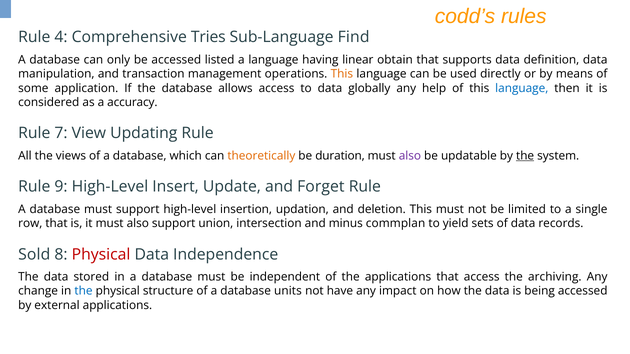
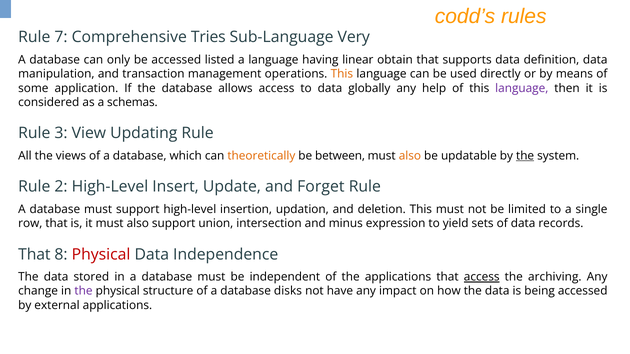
4: 4 -> 7
Find: Find -> Very
language at (522, 88) colour: blue -> purple
accuracy: accuracy -> schemas
7: 7 -> 3
duration: duration -> between
also at (410, 156) colour: purple -> orange
9: 9 -> 2
commplan: commplan -> expression
Sold at (34, 255): Sold -> That
access at (482, 277) underline: none -> present
the at (83, 291) colour: blue -> purple
units: units -> disks
